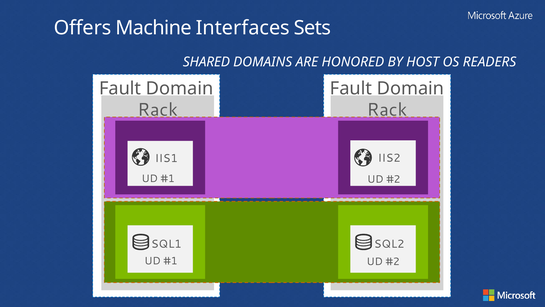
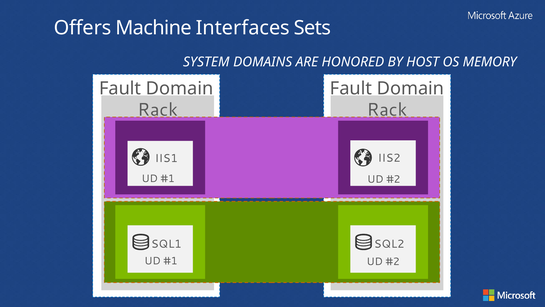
SHARED: SHARED -> SYSTEM
READERS: READERS -> MEMORY
